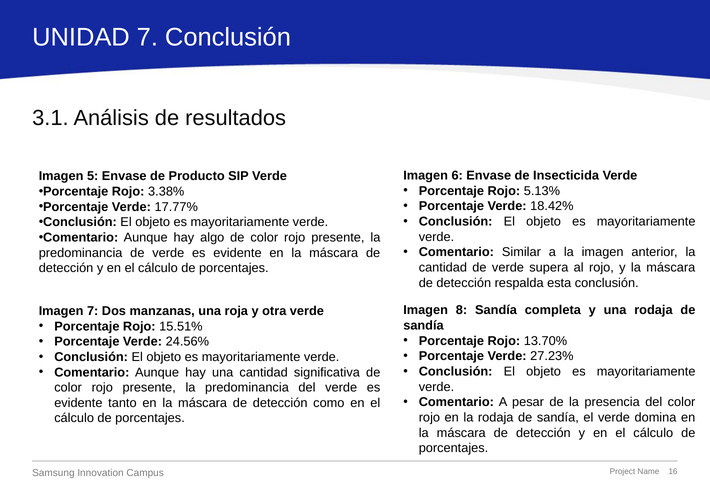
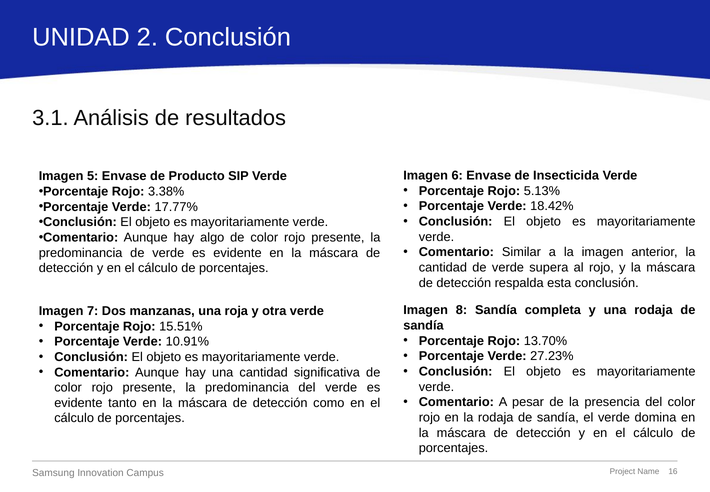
UNIDAD 7: 7 -> 2
24.56%: 24.56% -> 10.91%
